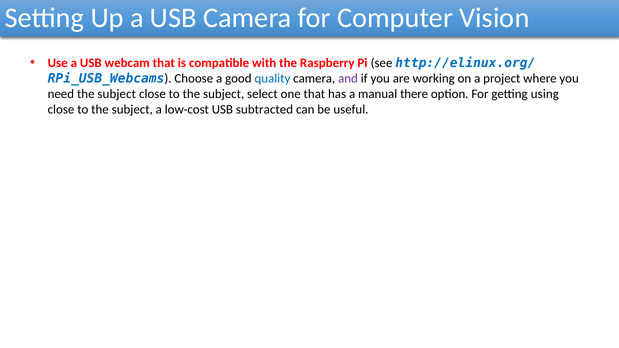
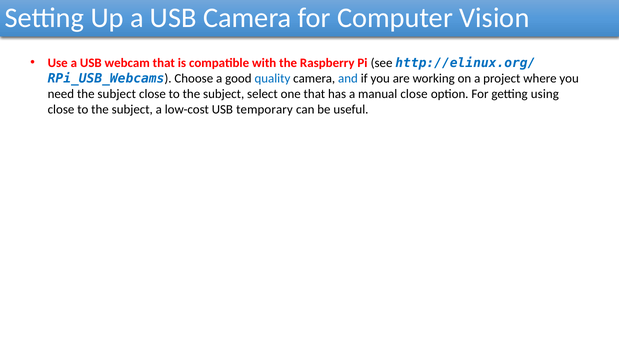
and colour: purple -> blue
manual there: there -> close
subtracted: subtracted -> temporary
